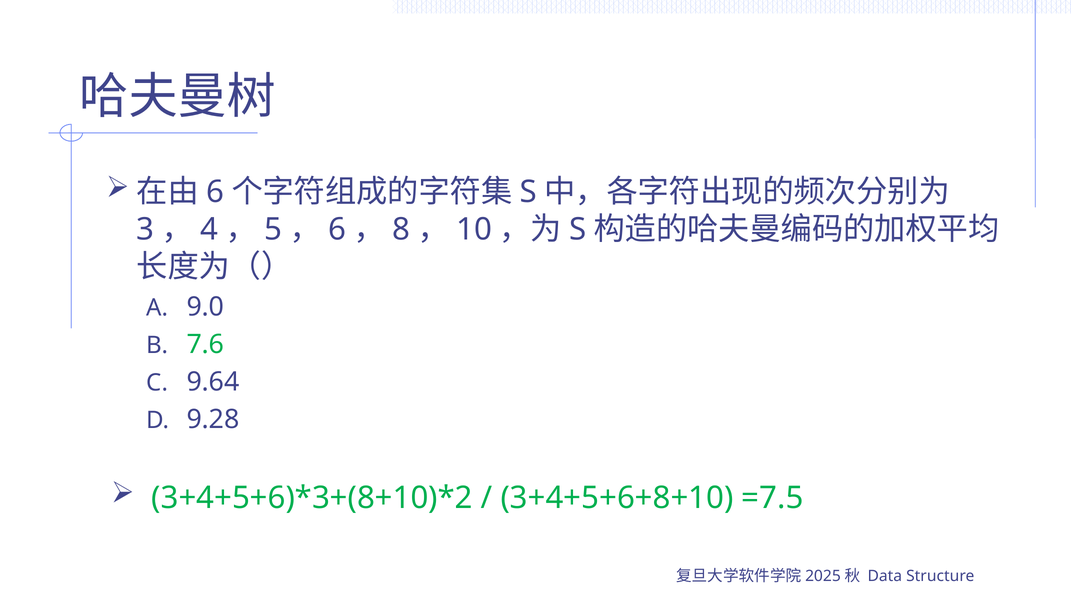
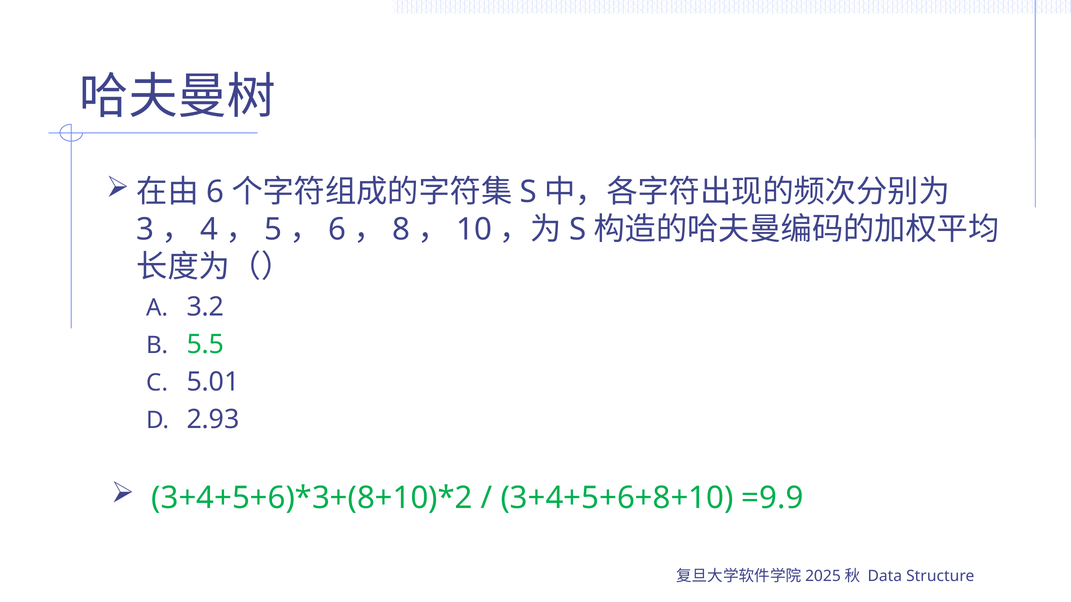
9.0: 9.0 -> 3.2
7.6: 7.6 -> 5.5
9.64: 9.64 -> 5.01
9.28: 9.28 -> 2.93
=7.5: =7.5 -> =9.9
